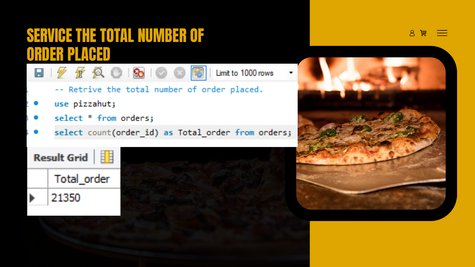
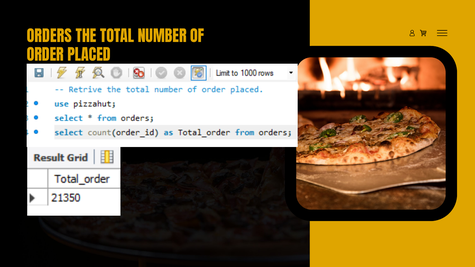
SERVICE: SERVICE -> ORDERS
